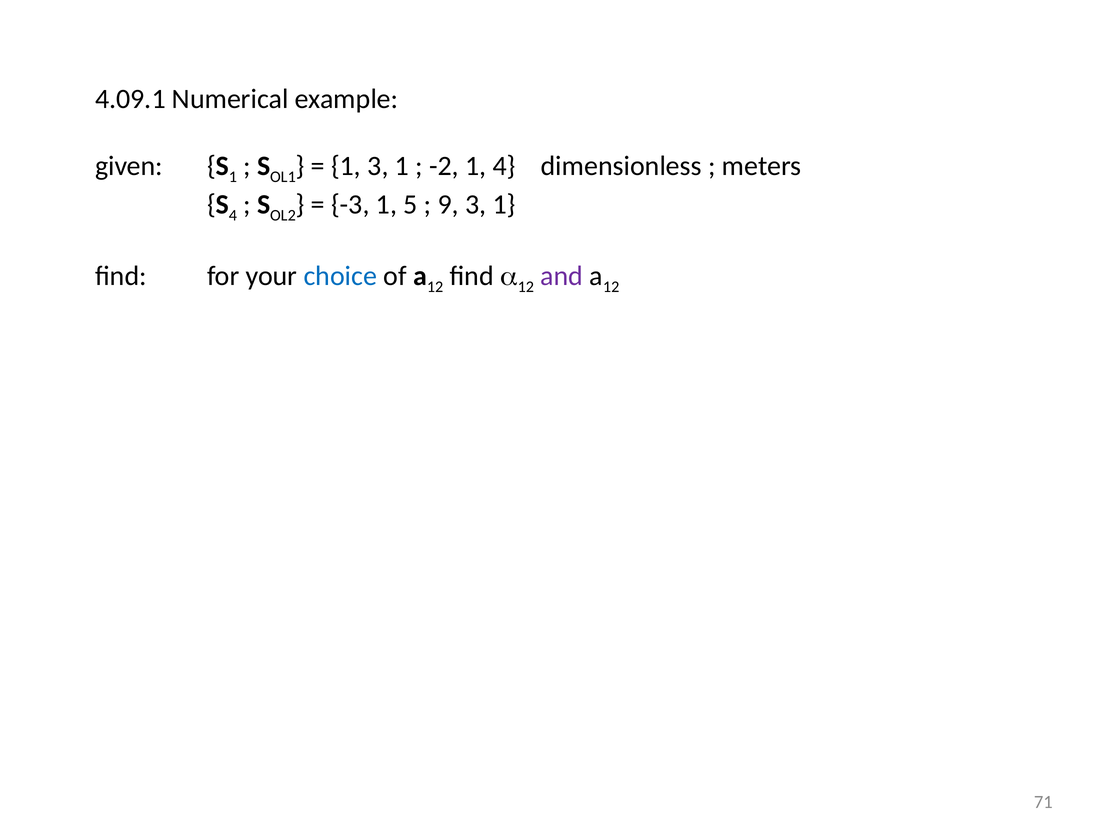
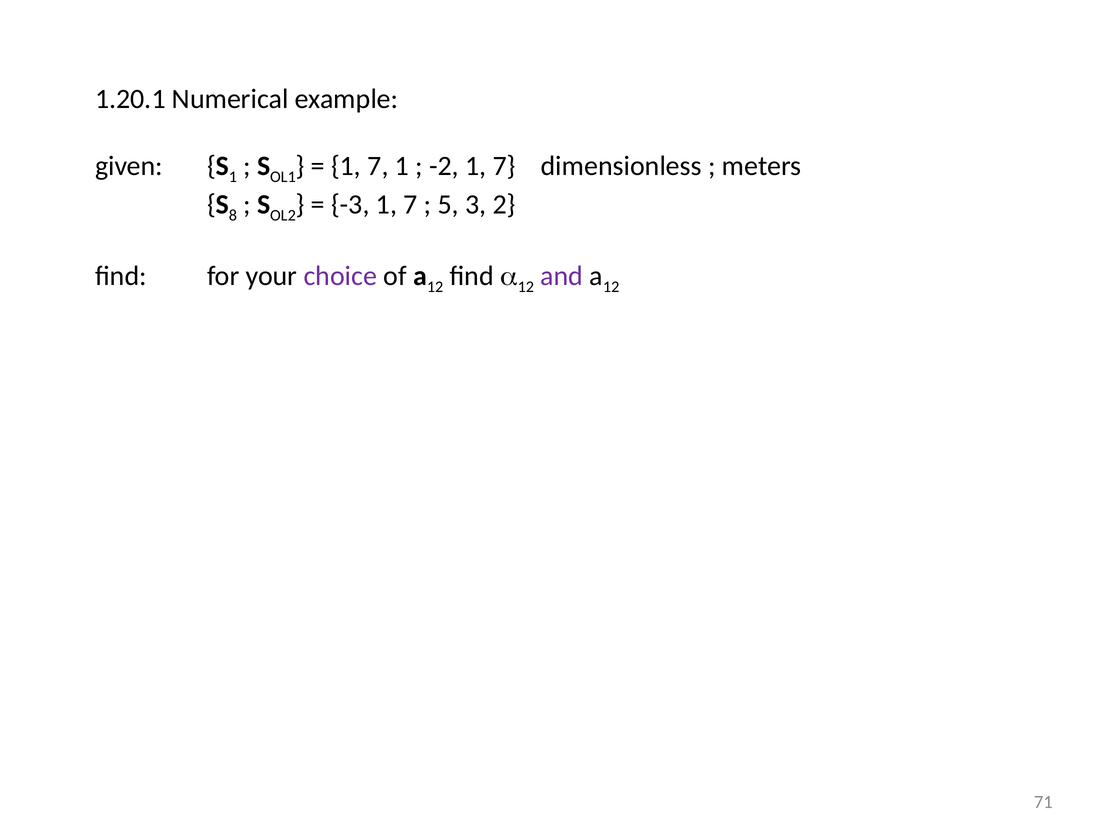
4.09.1: 4.09.1 -> 1.20.1
3 at (378, 166): 3 -> 7
-2 1 4: 4 -> 7
4 at (233, 215): 4 -> 8
-3 1 5: 5 -> 7
9: 9 -> 5
1 at (504, 204): 1 -> 2
choice colour: blue -> purple
